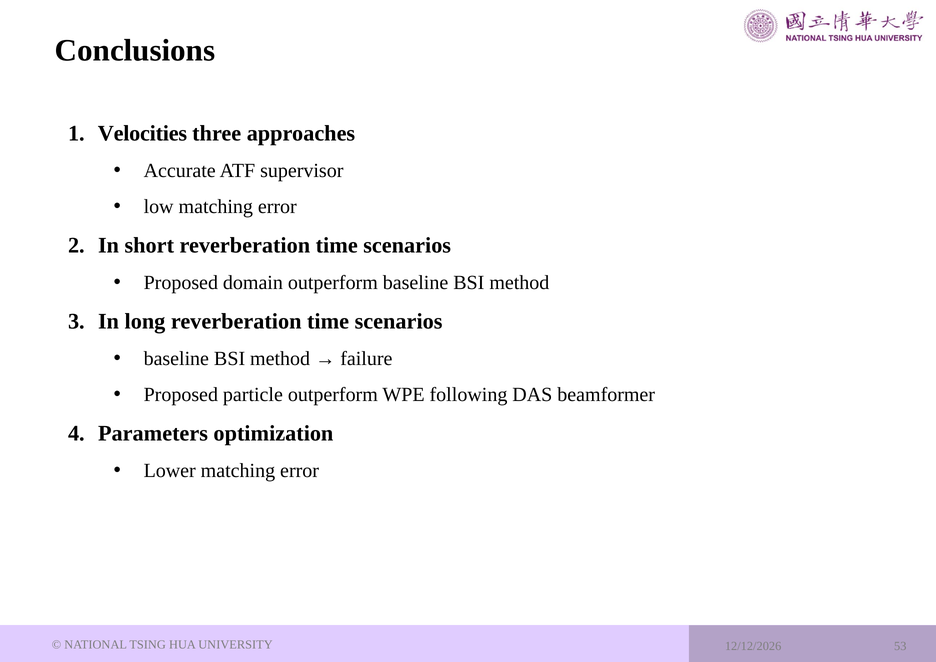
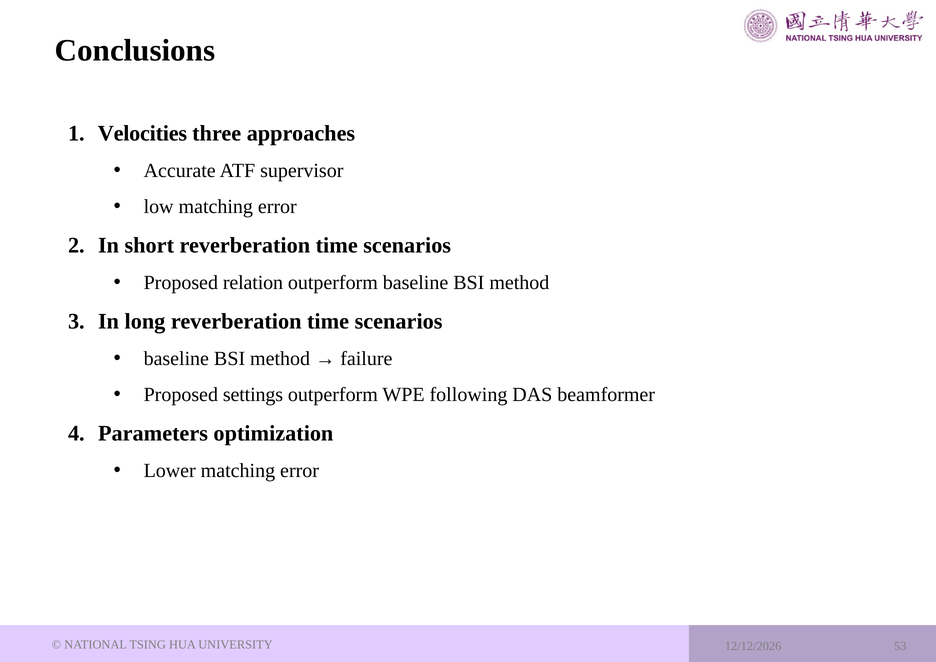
domain: domain -> relation
particle: particle -> settings
